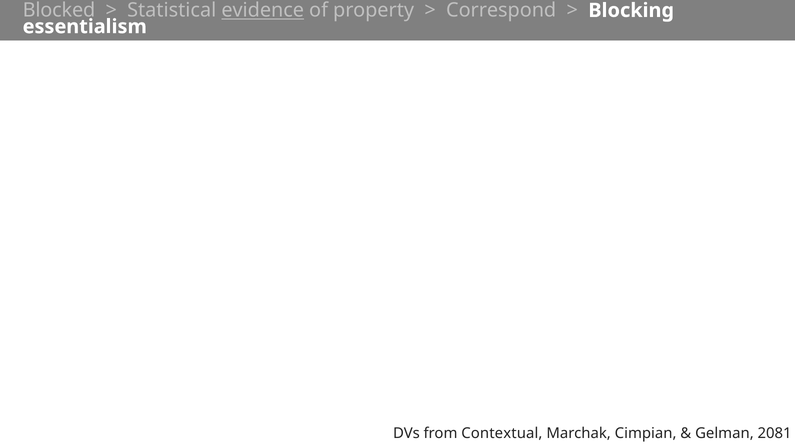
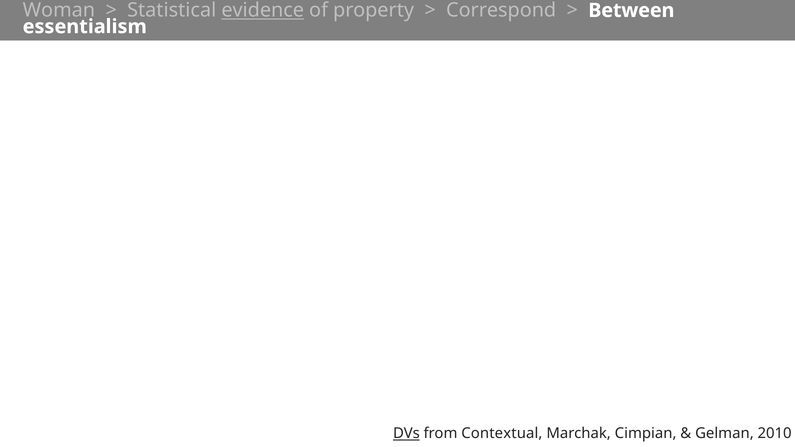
Blocked: Blocked -> Woman
Blocking: Blocking -> Between
DVs underline: none -> present
2081: 2081 -> 2010
